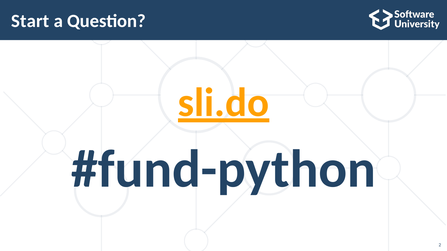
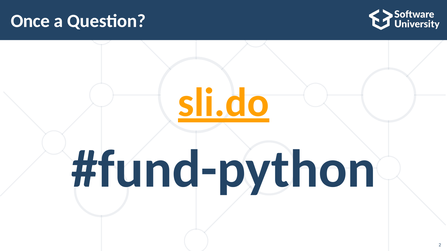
Start: Start -> Once
